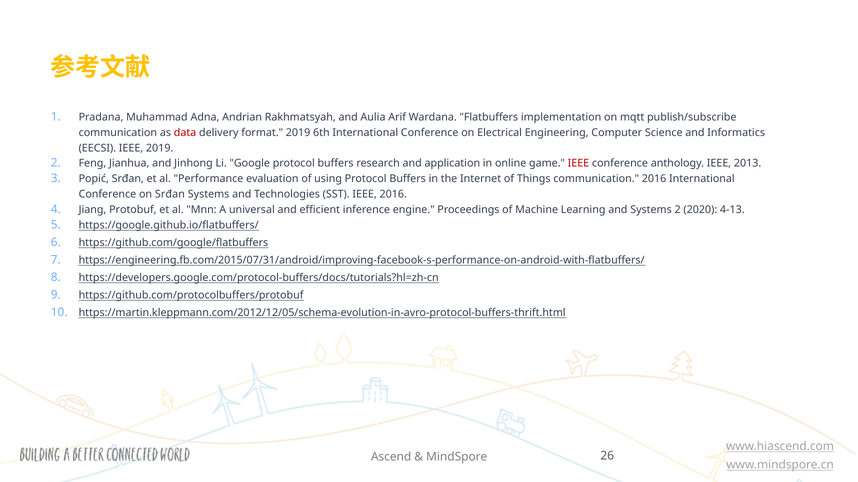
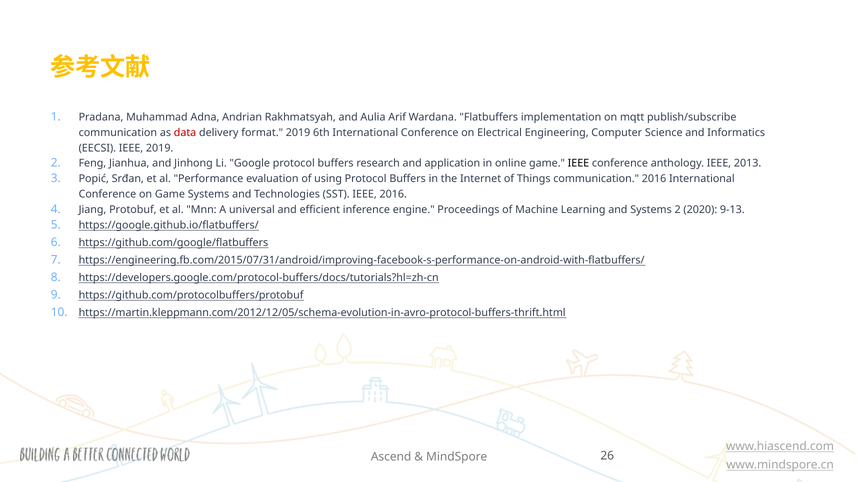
IEEE at (578, 164) colour: red -> black
on Srđan: Srđan -> Game
4-13: 4-13 -> 9-13
